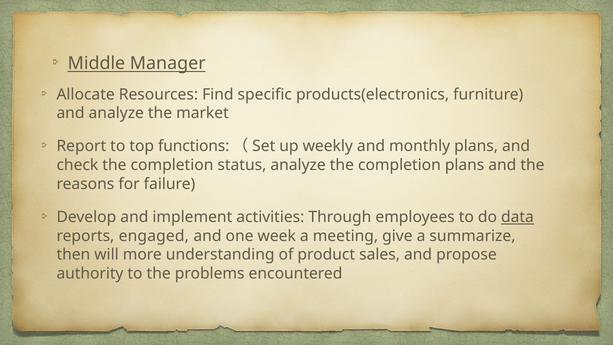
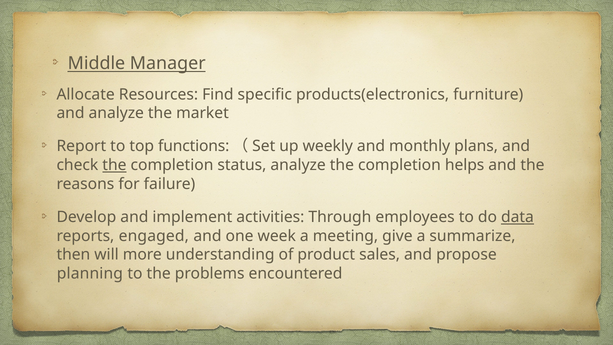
the at (114, 165) underline: none -> present
completion plans: plans -> helps
authority: authority -> planning
